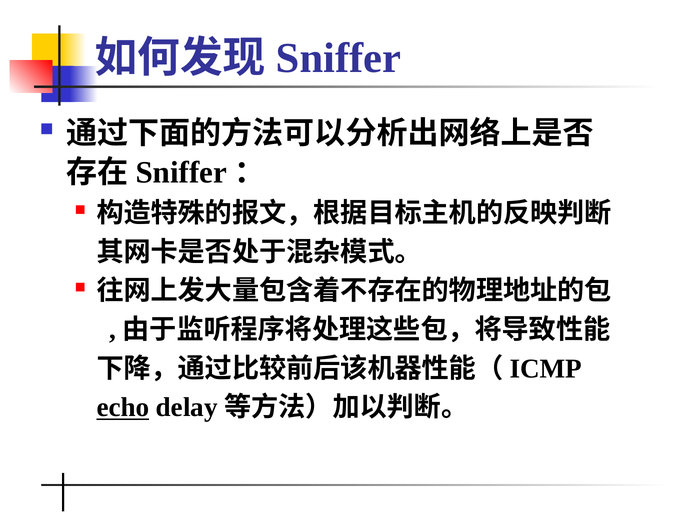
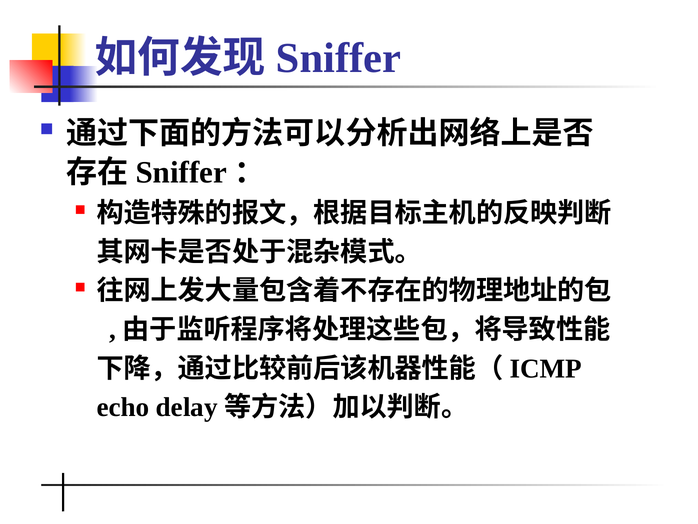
echo underline: present -> none
